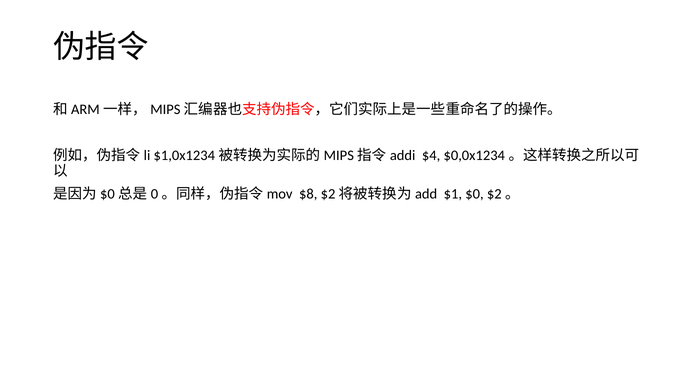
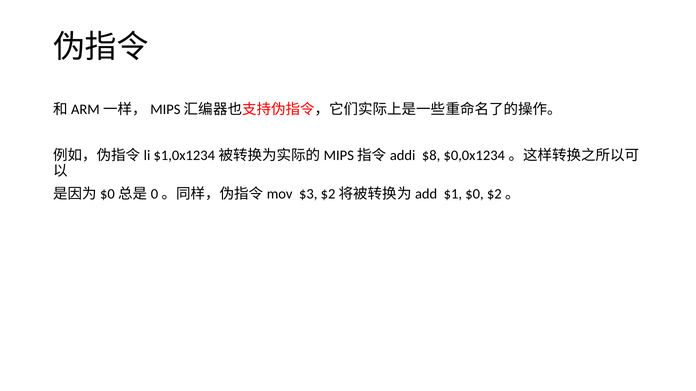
$4: $4 -> $8
$8: $8 -> $3
